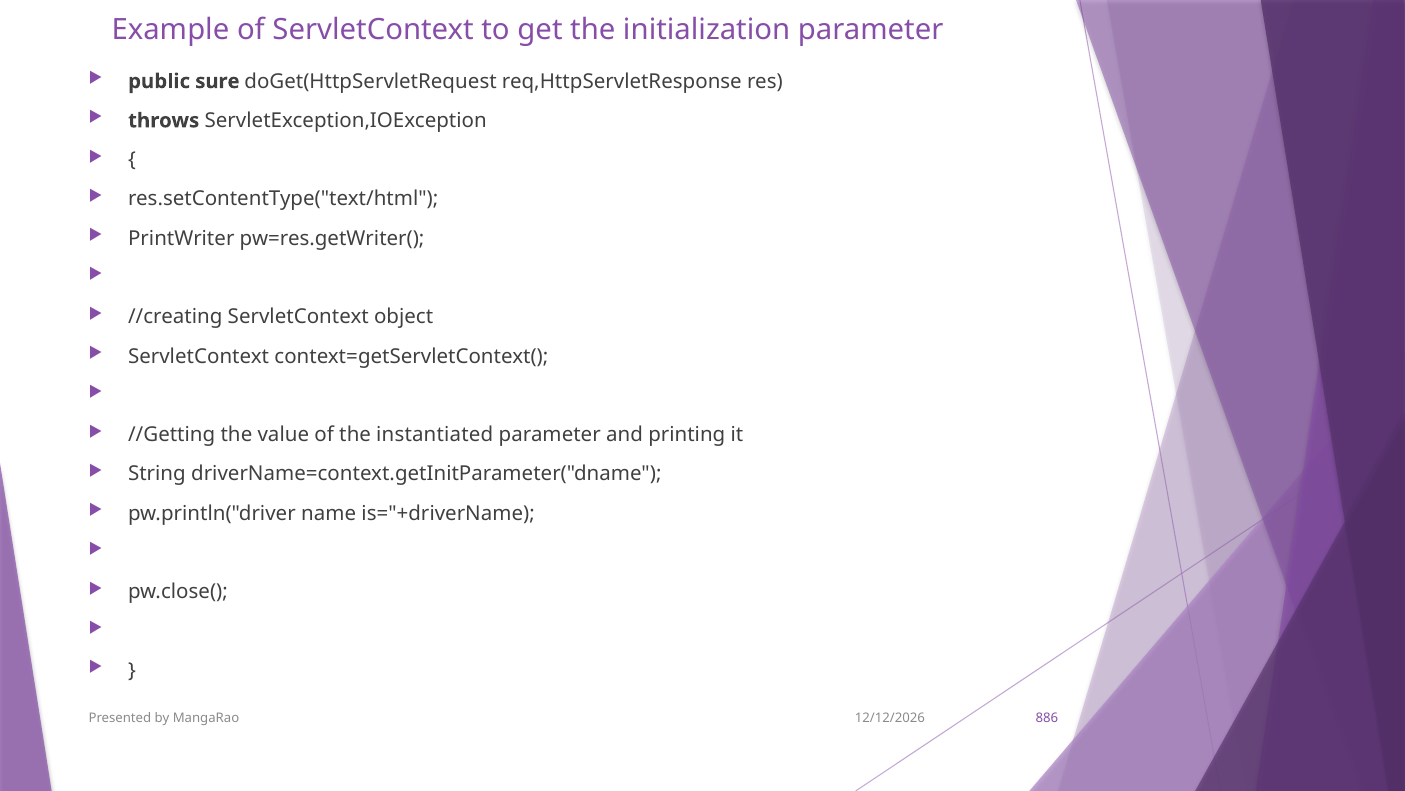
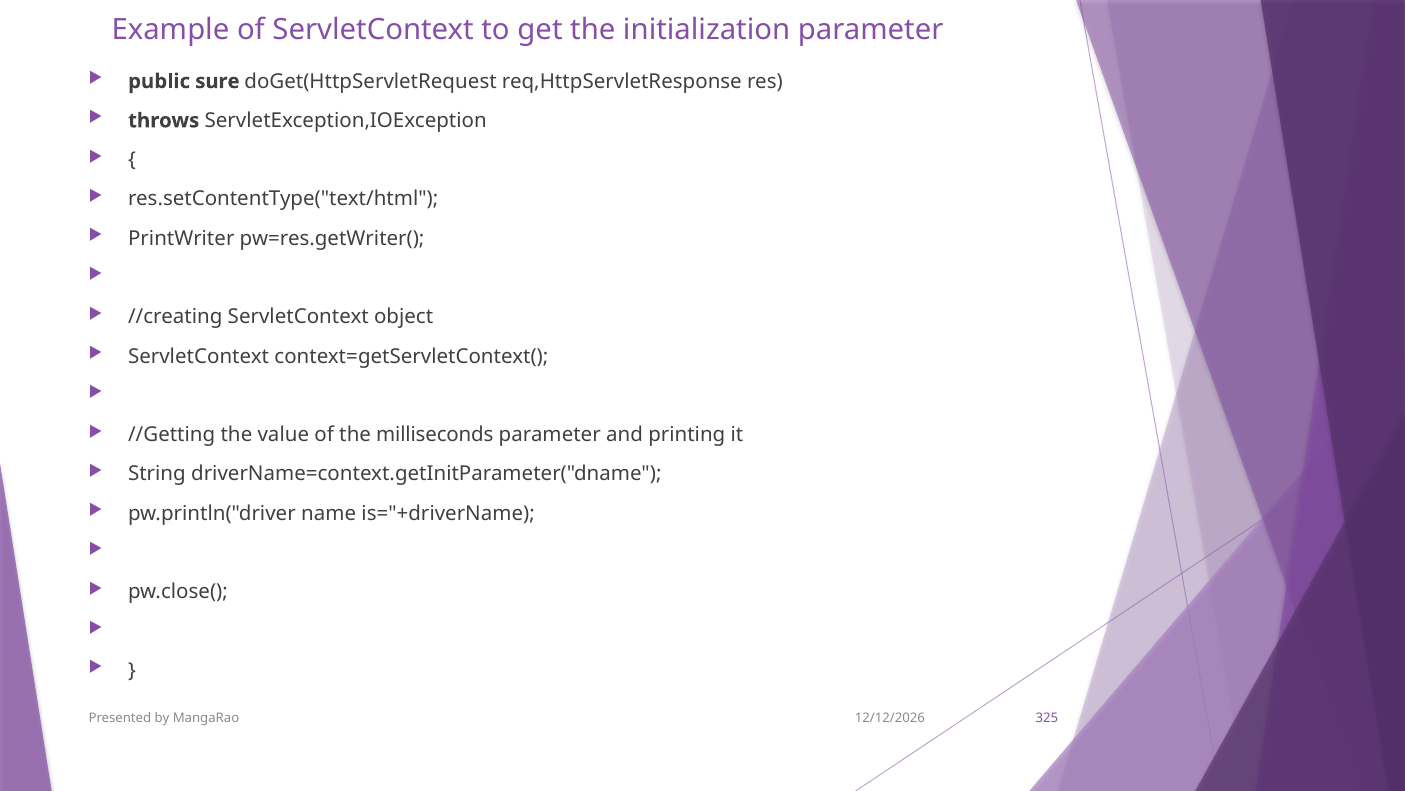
instantiated: instantiated -> milliseconds
886: 886 -> 325
